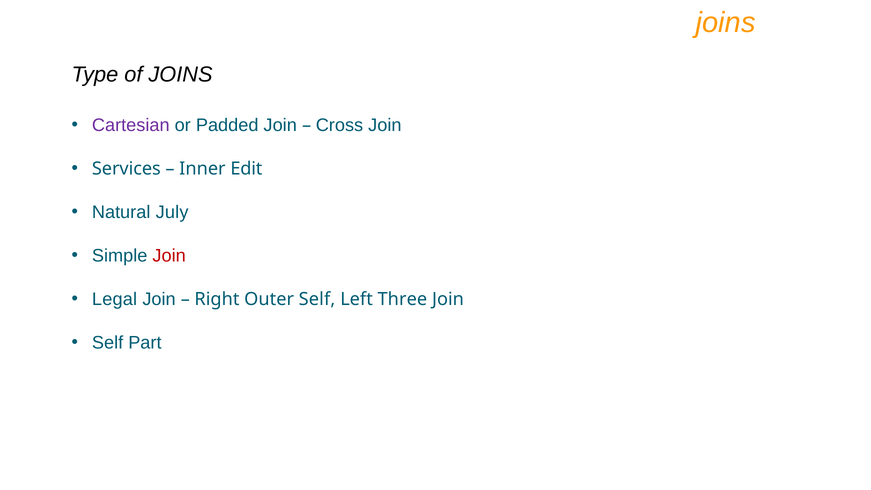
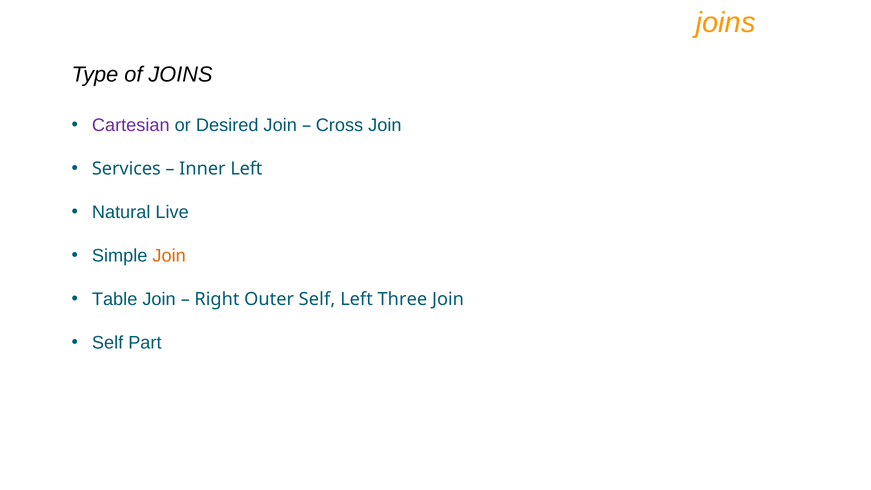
Padded: Padded -> Desired
Inner Edit: Edit -> Left
July: July -> Live
Join at (169, 256) colour: red -> orange
Legal: Legal -> Table
